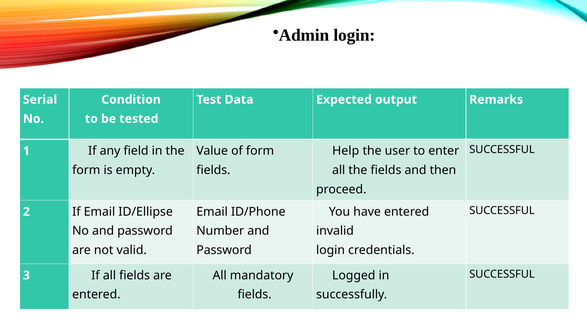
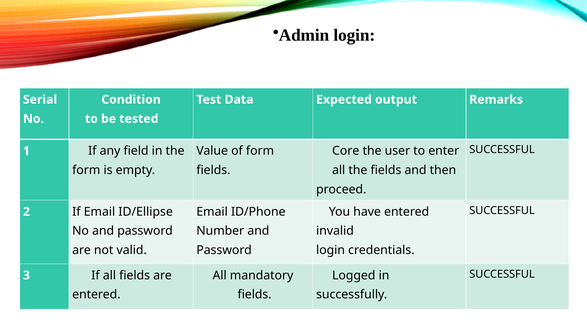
Help: Help -> Core
